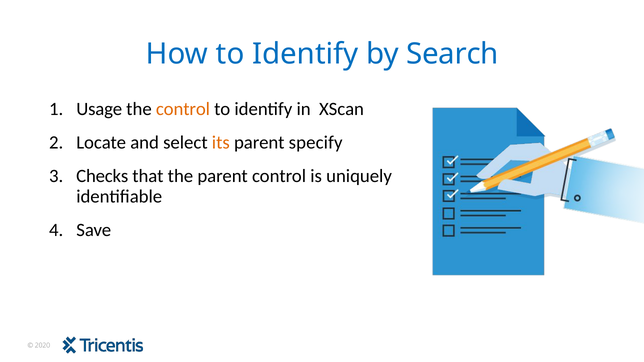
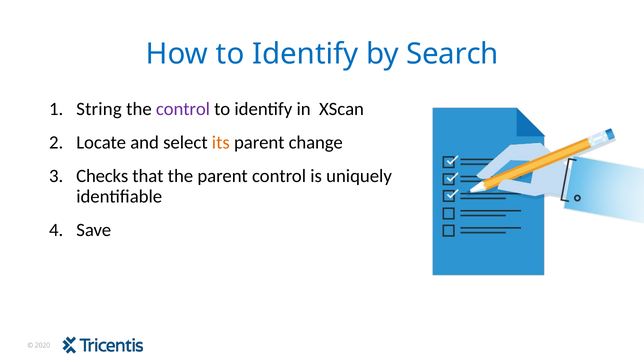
Usage: Usage -> String
control at (183, 109) colour: orange -> purple
specify: specify -> change
